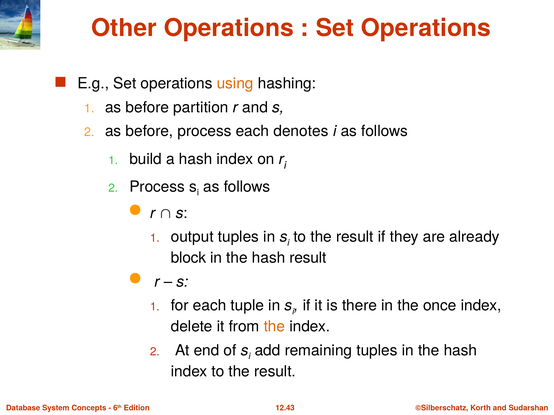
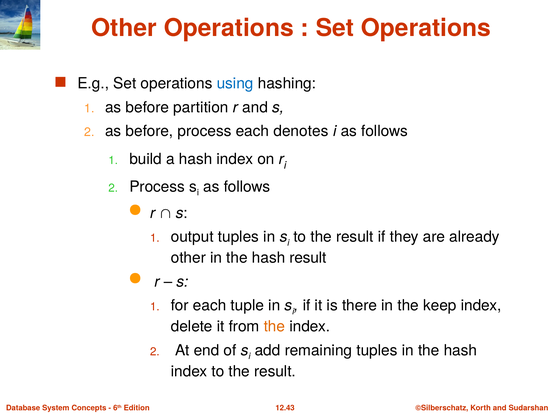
using colour: orange -> blue
block at (188, 258): block -> other
once: once -> keep
